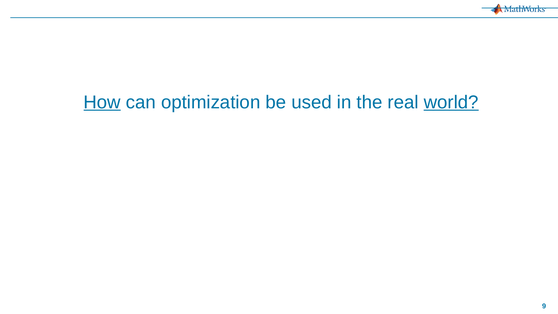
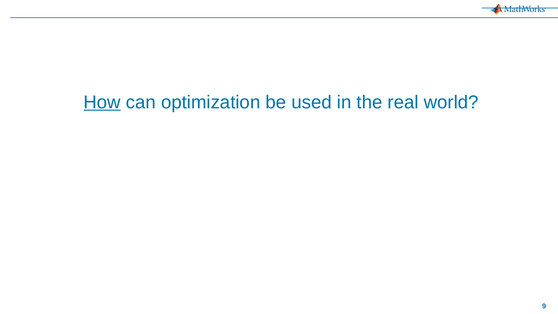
world underline: present -> none
